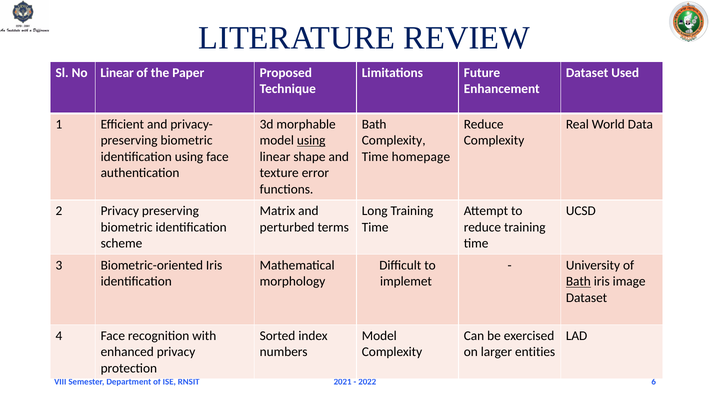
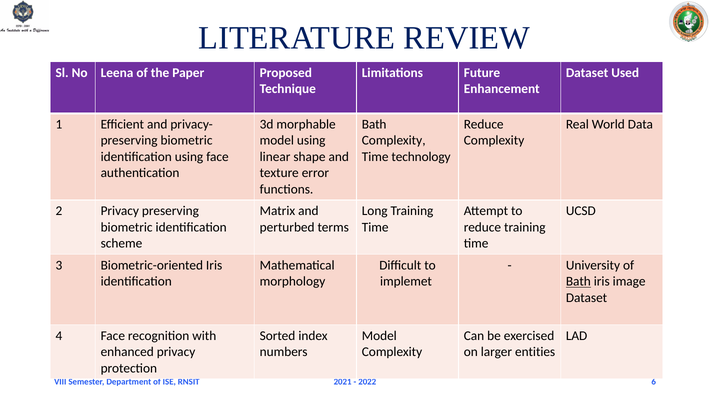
No Linear: Linear -> Leena
using at (311, 140) underline: present -> none
homepage: homepage -> technology
